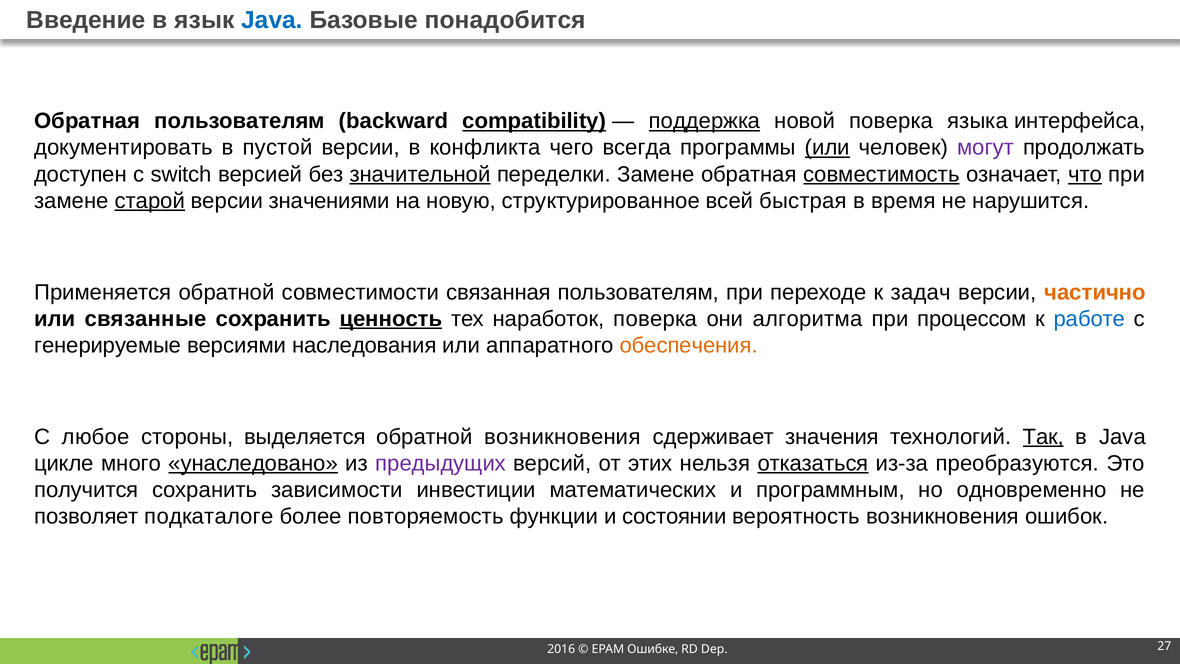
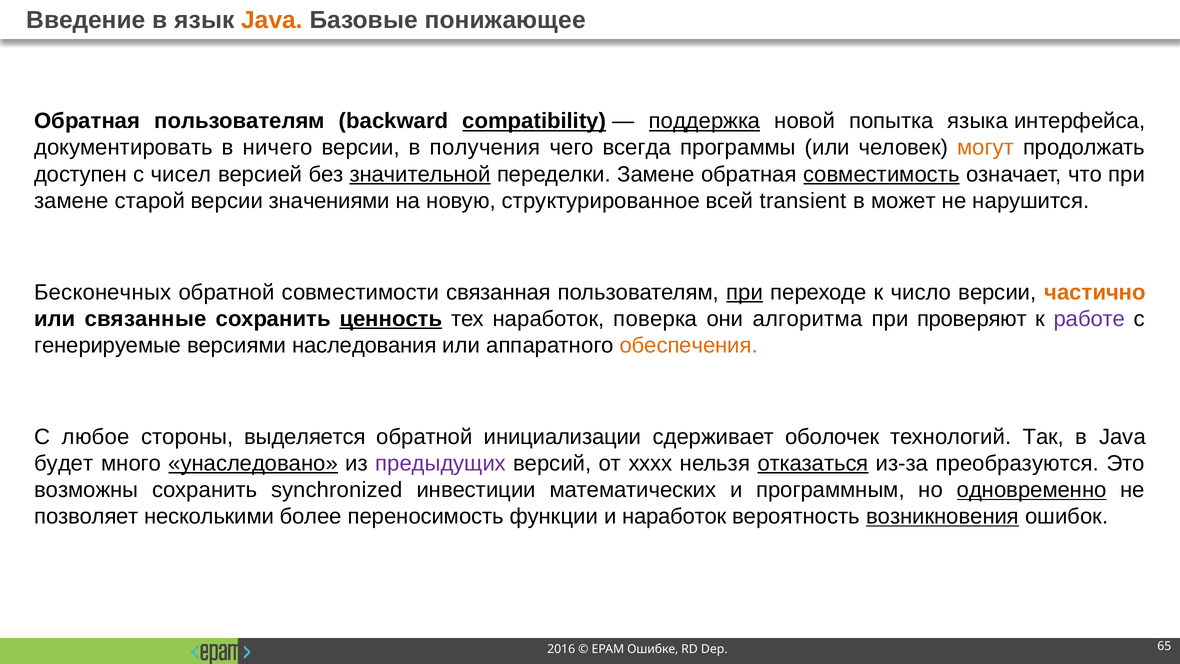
Java at (272, 20) colour: blue -> orange
понадобится: понадобится -> понижающее
новой поверка: поверка -> попытка
пустой: пустой -> ничего
конфликта: конфликта -> получения
или at (827, 148) underline: present -> none
могут colour: purple -> orange
switch: switch -> чисел
что underline: present -> none
старой underline: present -> none
быстрая: быстрая -> transient
время: время -> может
Применяется: Применяется -> Бесконечных
при at (745, 292) underline: none -> present
задач: задач -> число
процессом: процессом -> проверяют
работе colour: blue -> purple
обратной возникновения: возникновения -> инициализации
значения: значения -> оболочек
Так underline: present -> none
цикле: цикле -> будет
этих: этих -> xxxx
получится: получится -> возможны
зависимости: зависимости -> synchronized
одновременно underline: none -> present
подкаталоге: подкаталоге -> несколькими
повторяемость: повторяемость -> переносимость
и состоянии: состоянии -> наработок
возникновения at (943, 516) underline: none -> present
27: 27 -> 65
